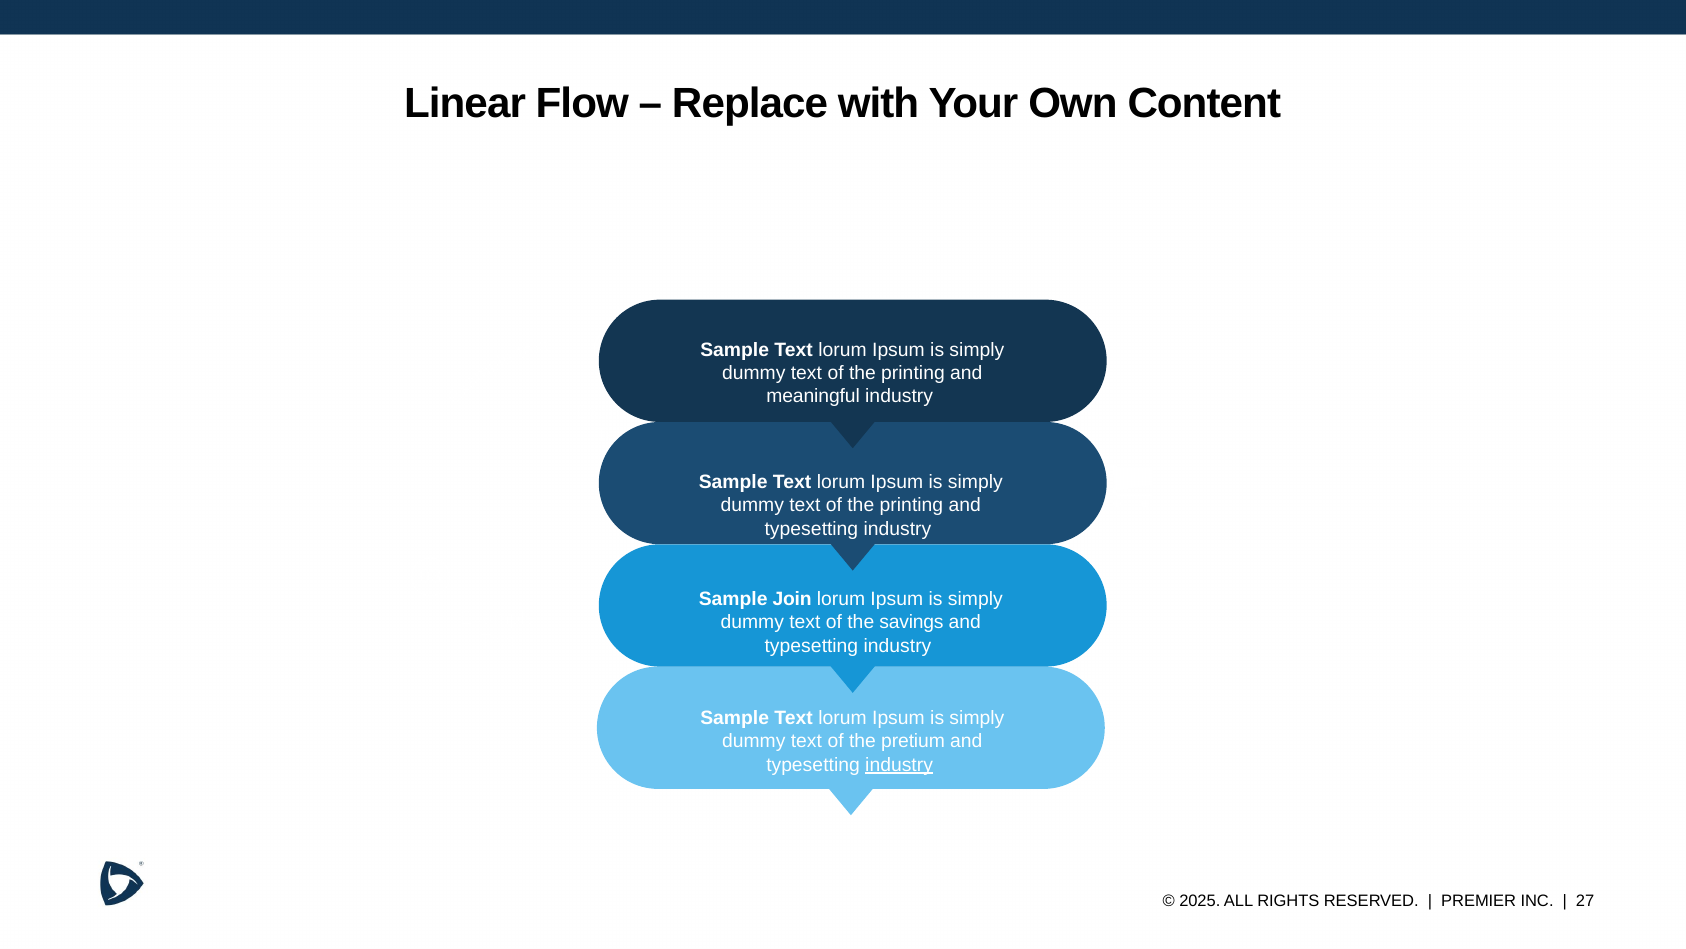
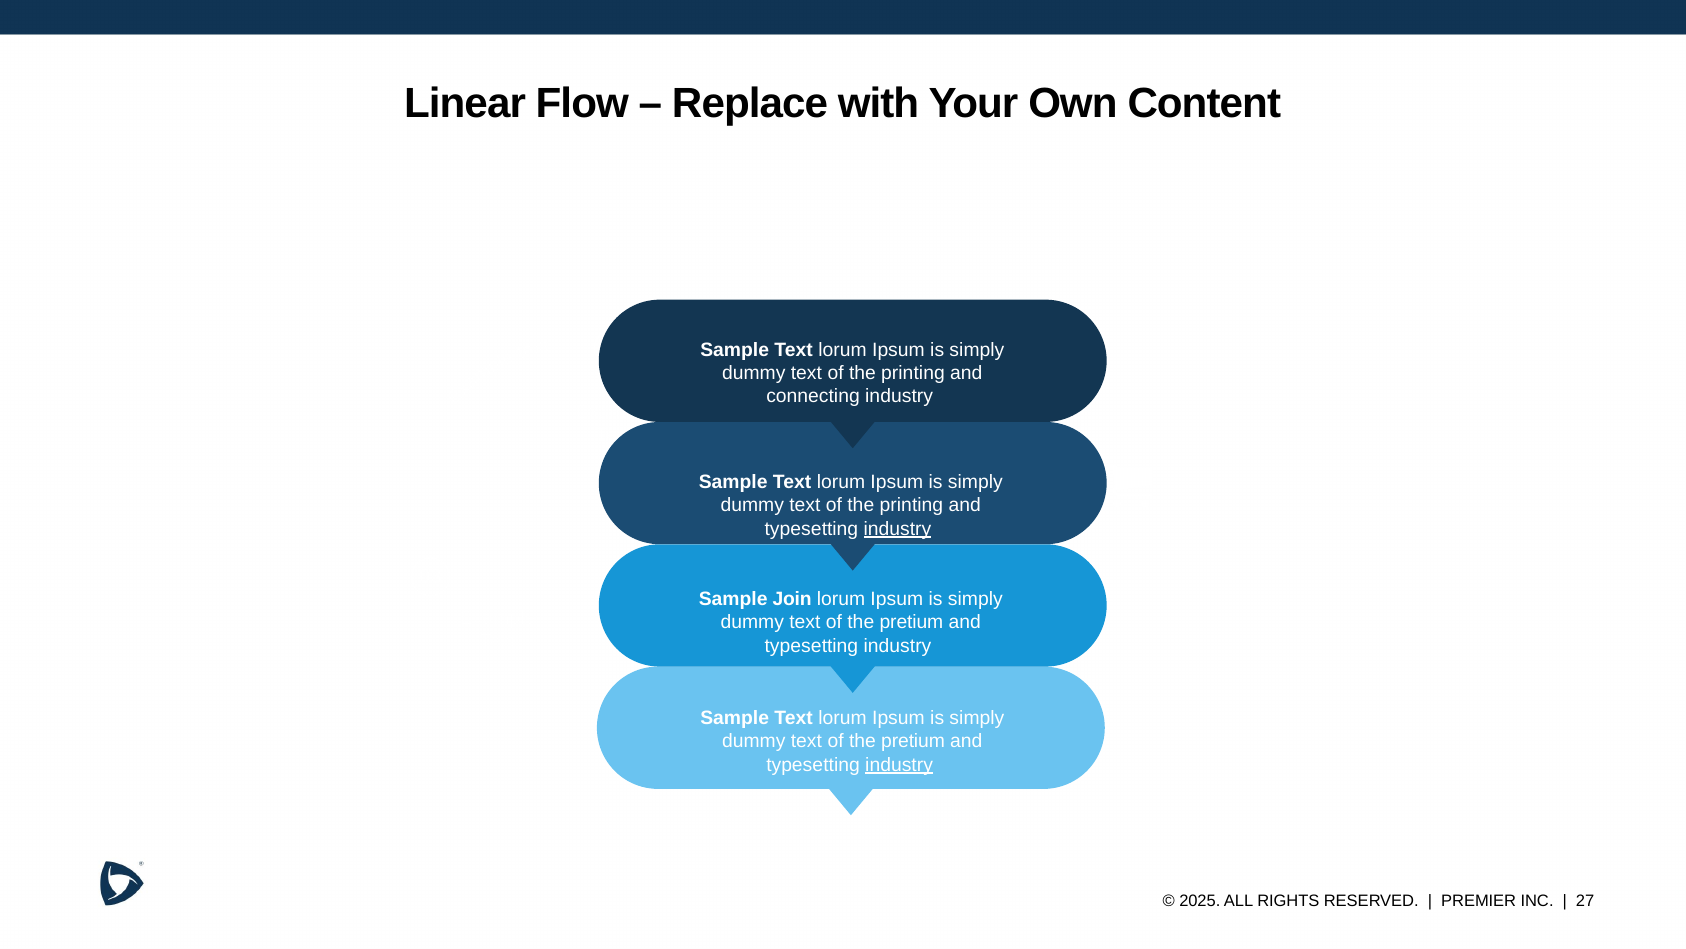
meaningful: meaningful -> connecting
industry at (897, 528) underline: none -> present
savings at (911, 622): savings -> pretium
